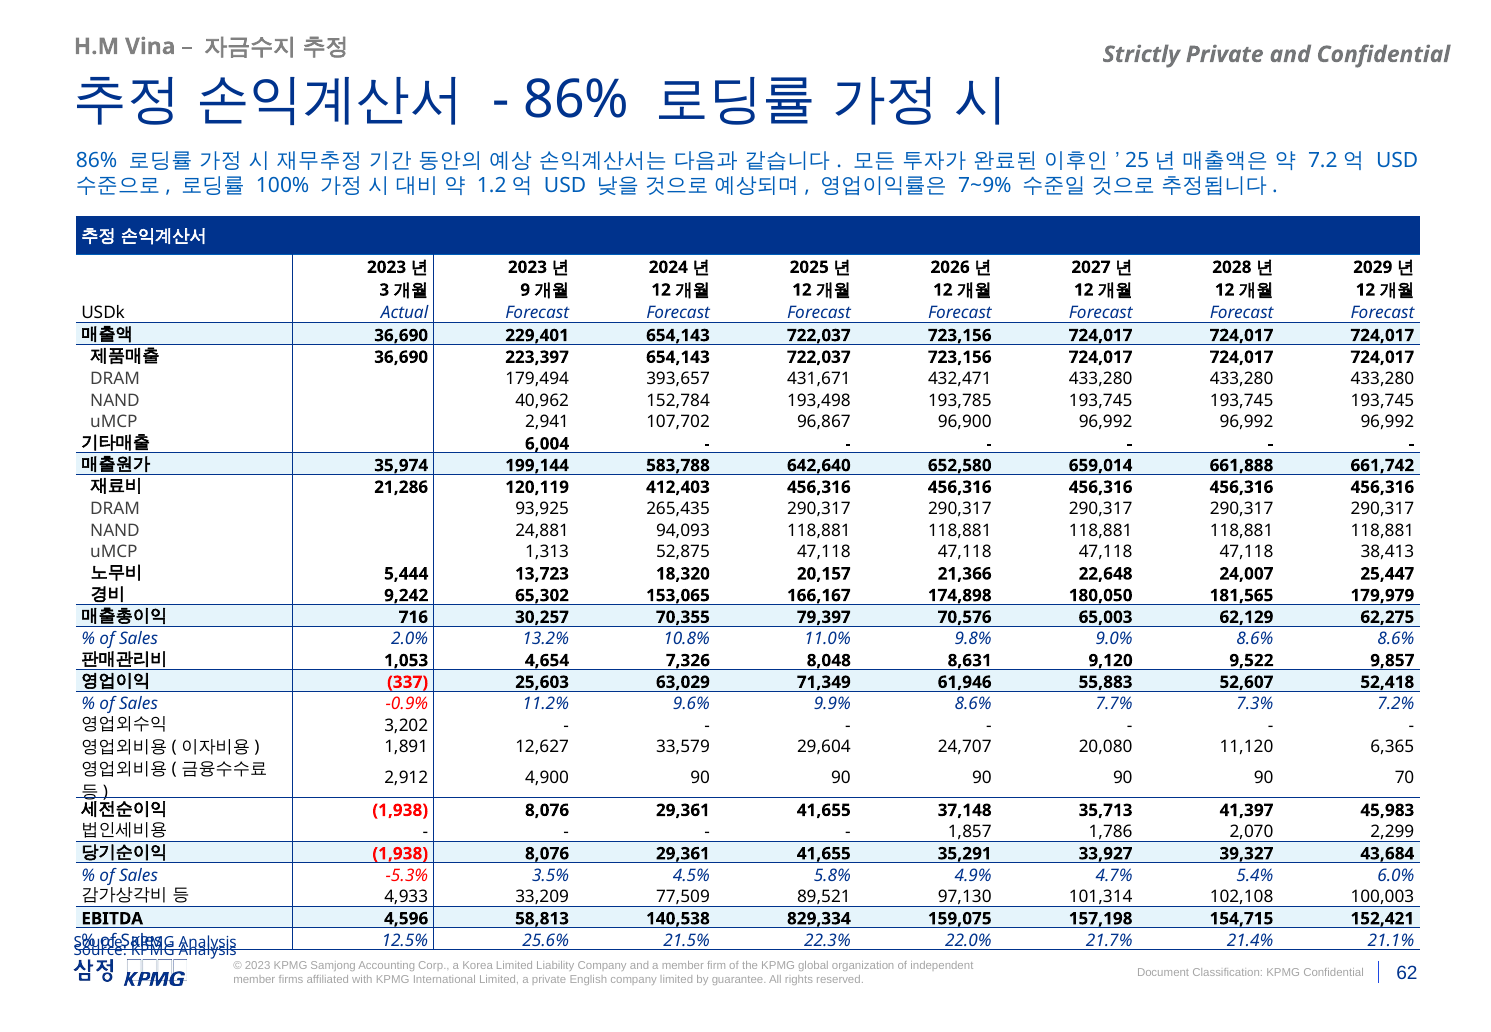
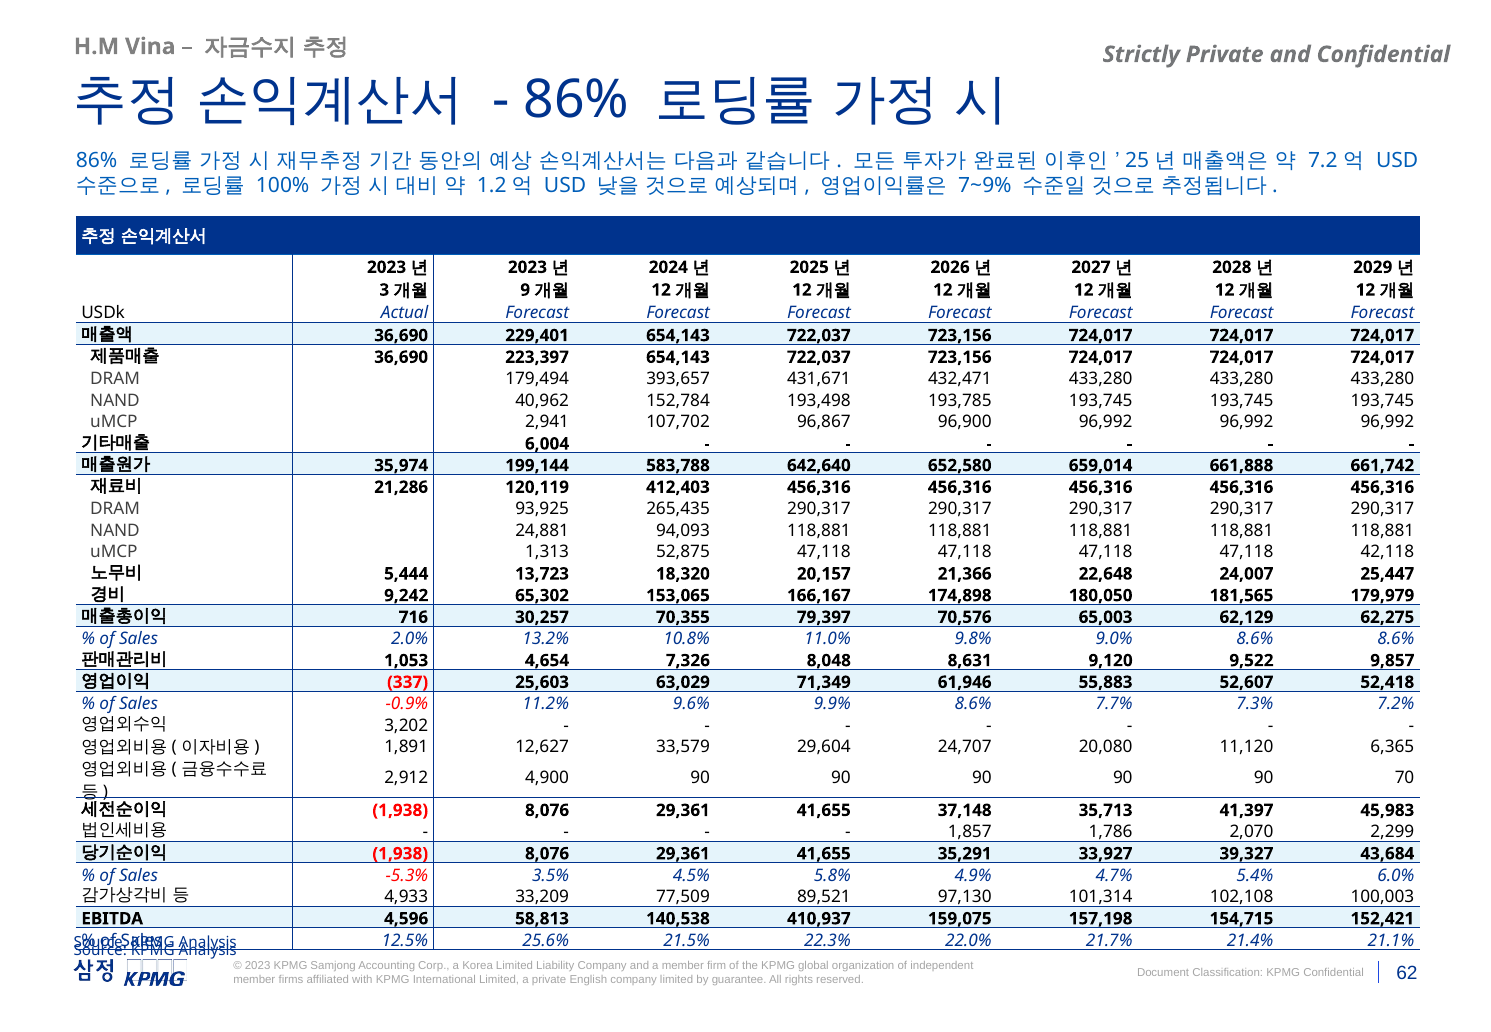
38,413: 38,413 -> 42,118
829,334: 829,334 -> 410,937
